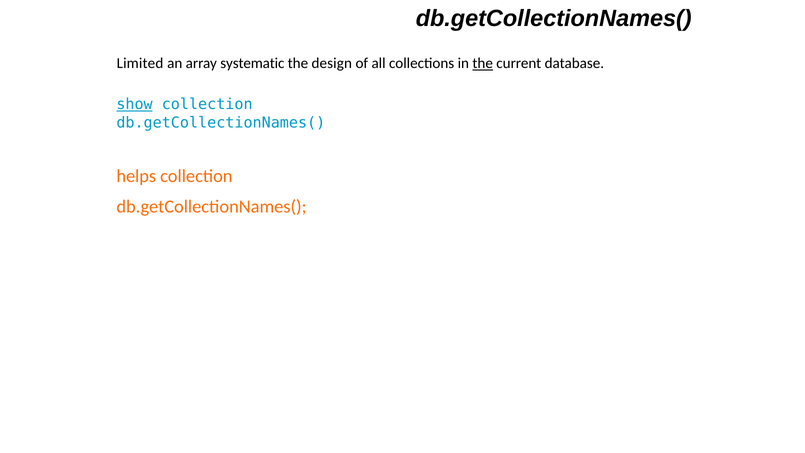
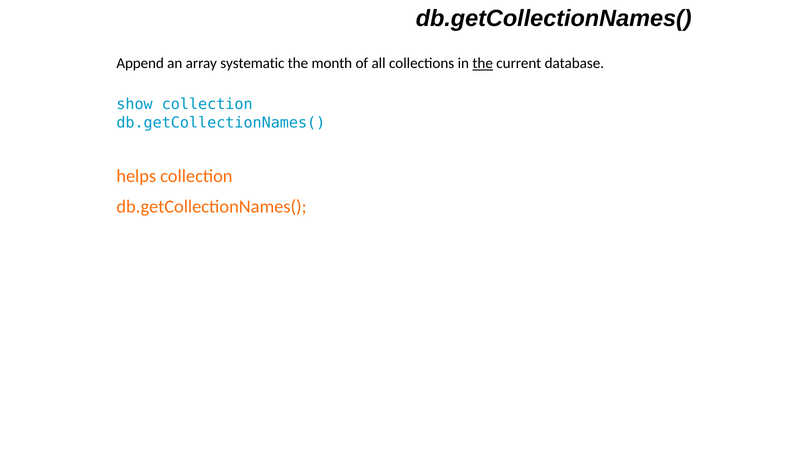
Limited: Limited -> Append
design: design -> month
show underline: present -> none
